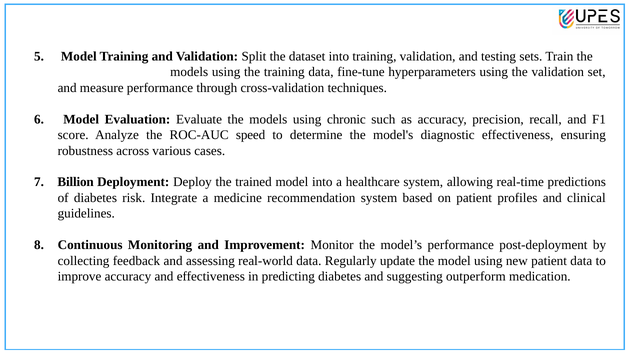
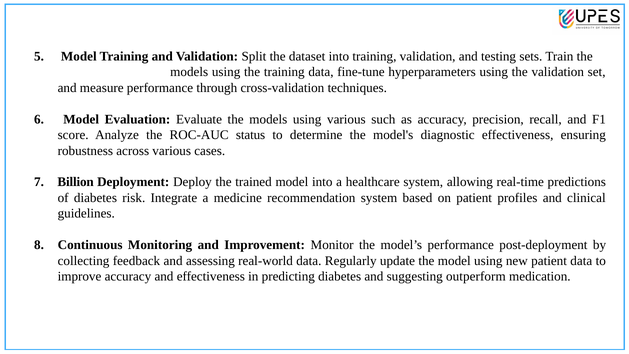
using chronic: chronic -> various
speed: speed -> status
